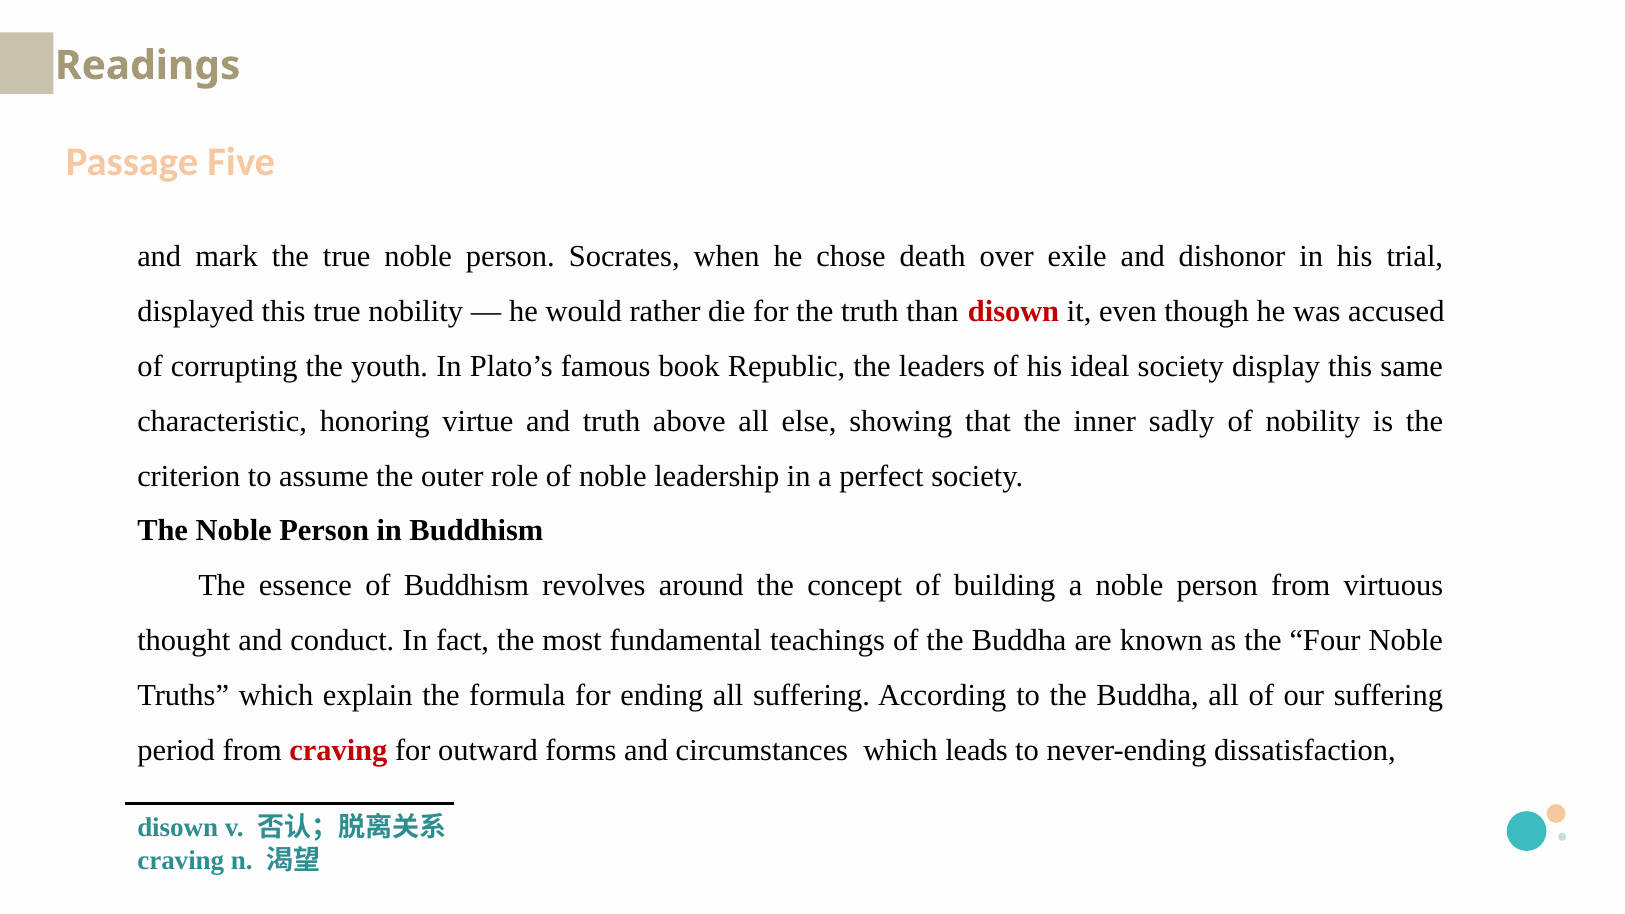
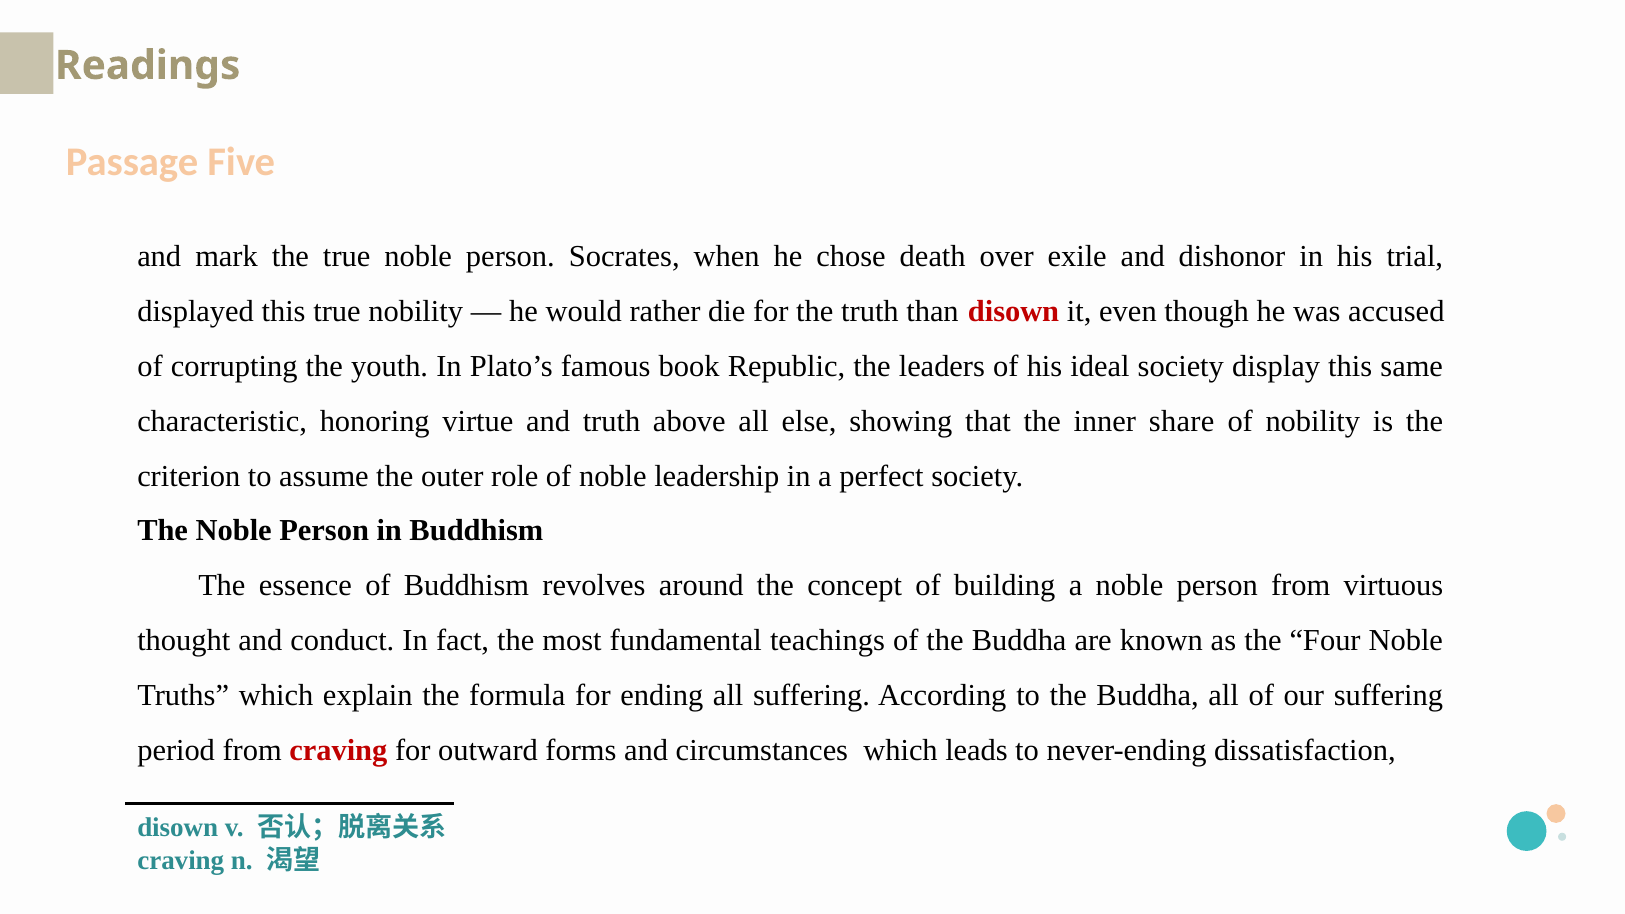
sadly: sadly -> share
